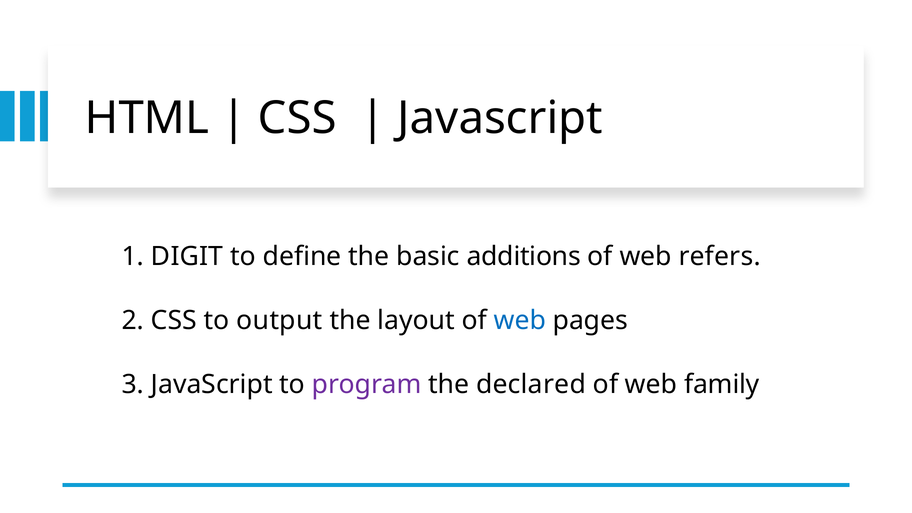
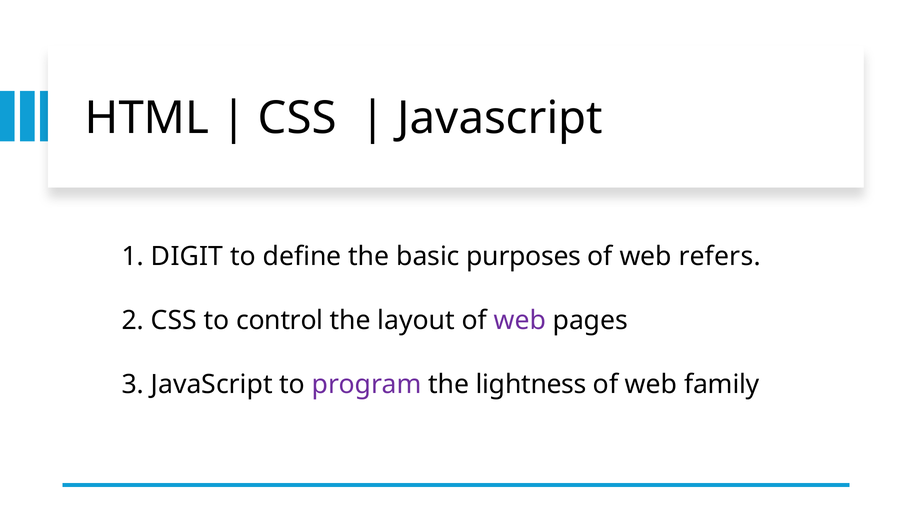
additions: additions -> purposes
output: output -> control
web at (520, 321) colour: blue -> purple
declared: declared -> lightness
